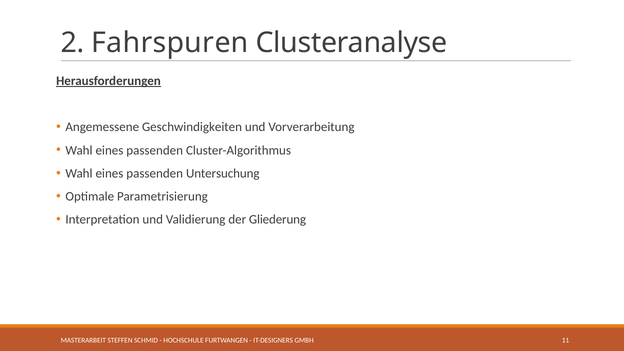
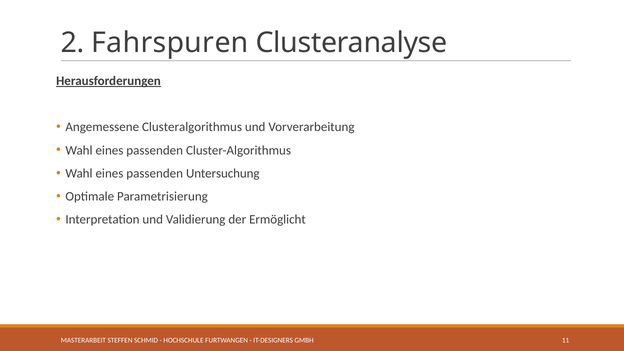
Geschwindigkeiten: Geschwindigkeiten -> Clusteralgorithmus
Gliederung: Gliederung -> Ermöglicht
